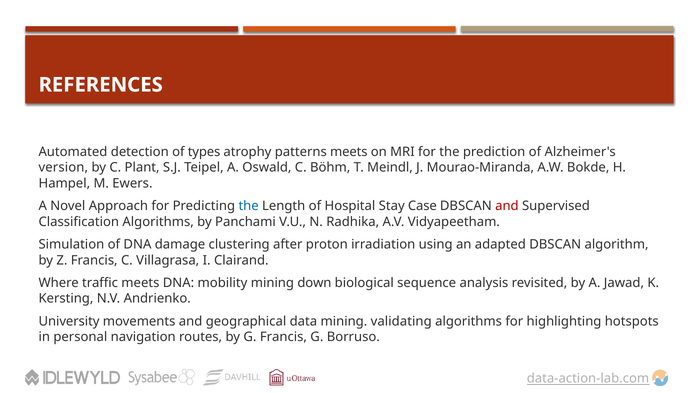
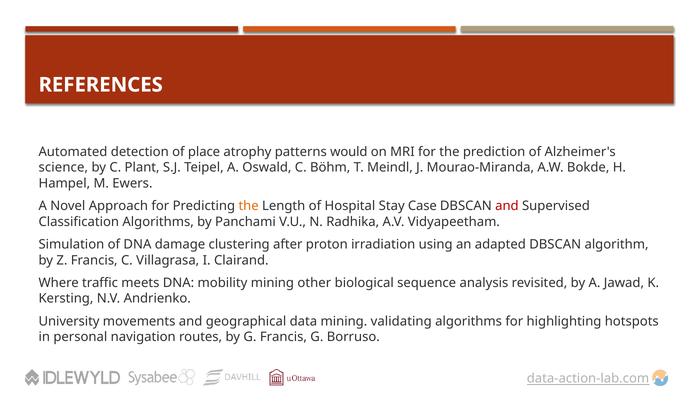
types: types -> place
patterns meets: meets -> would
version: version -> science
the at (249, 206) colour: blue -> orange
down: down -> other
